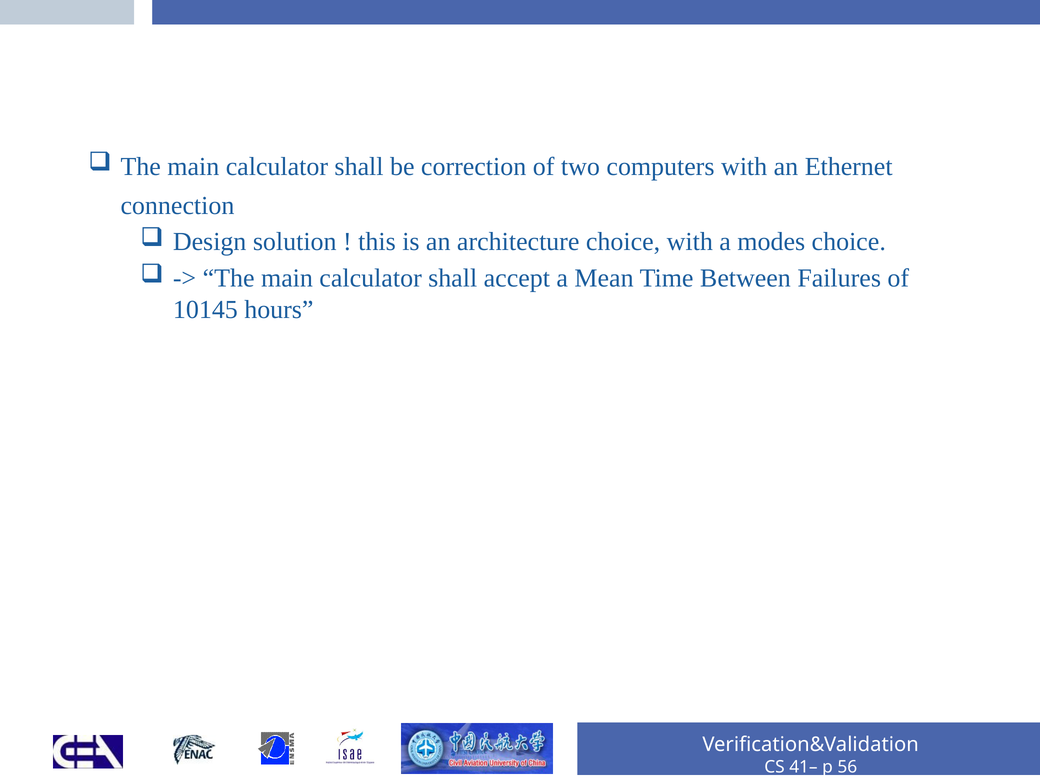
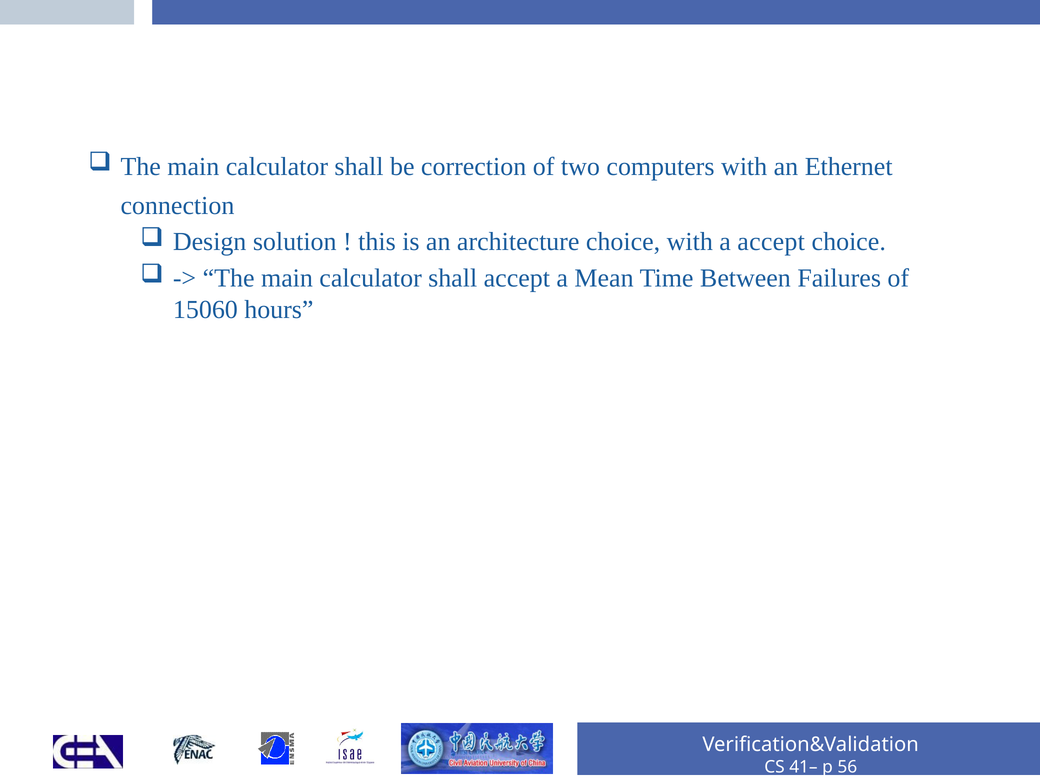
a modes: modes -> accept
10145: 10145 -> 15060
